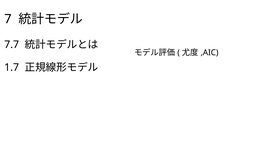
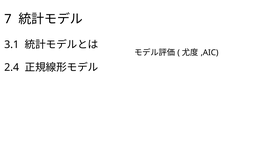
7.7: 7.7 -> 3.1
1.7: 1.7 -> 2.4
